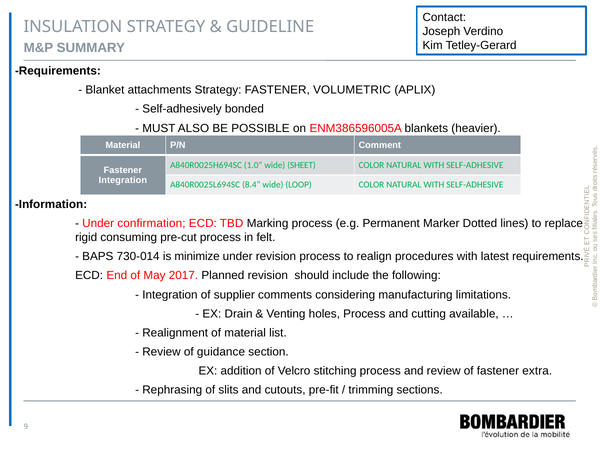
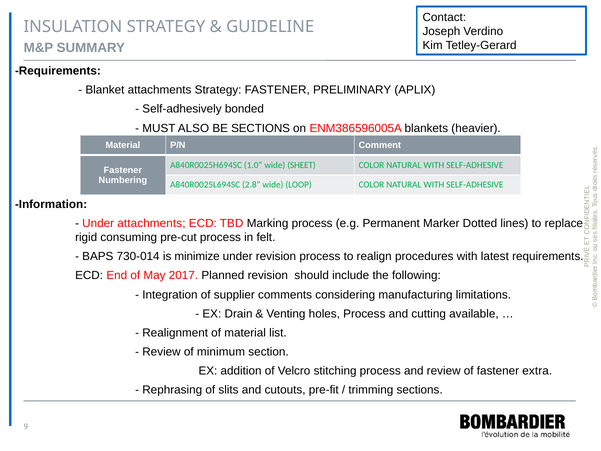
VOLUMETRIC: VOLUMETRIC -> PRELIMINARY
BE POSSIBLE: POSSIBLE -> SECTIONS
Integration at (123, 180): Integration -> Numbering
8.4: 8.4 -> 2.8
Under confirmation: confirmation -> attachments
guidance: guidance -> minimum
